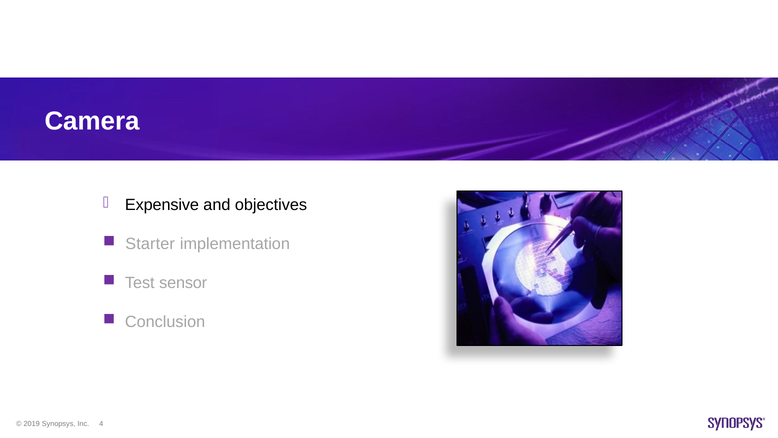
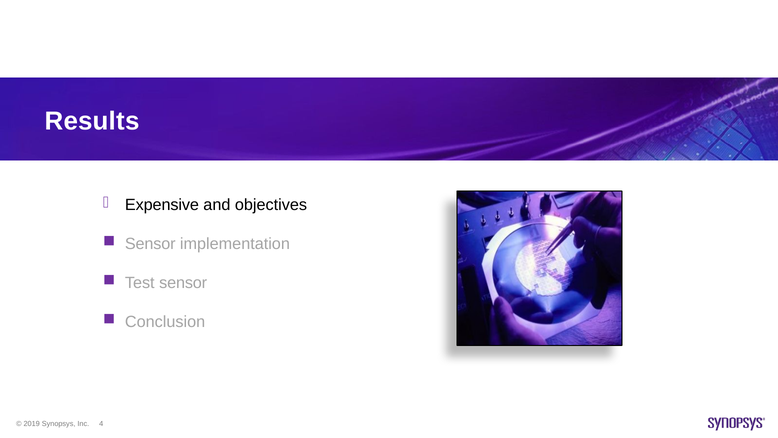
Camera: Camera -> Results
Starter at (150, 244): Starter -> Sensor
